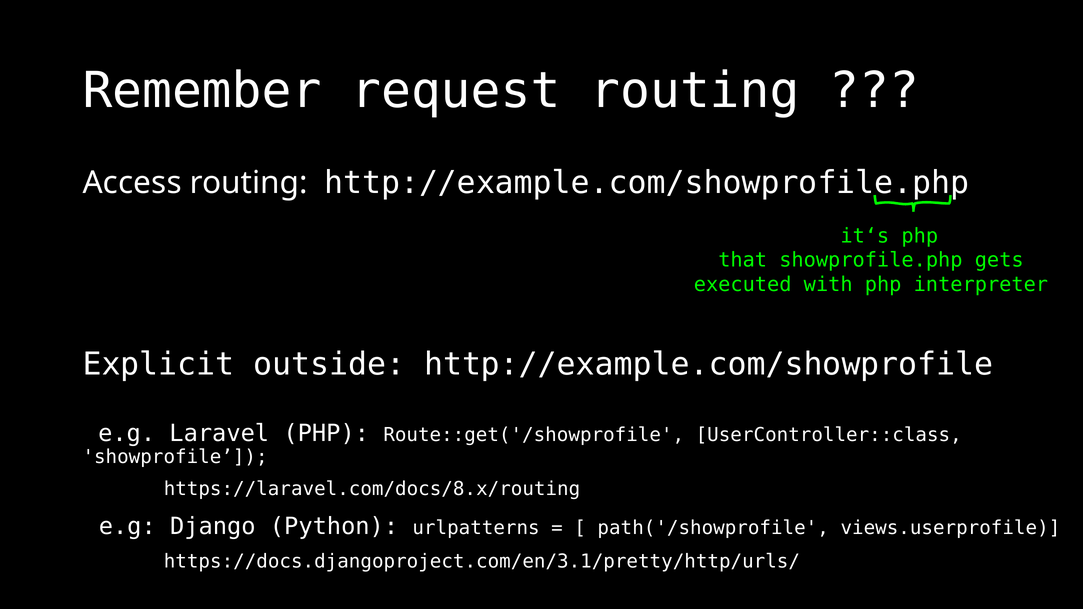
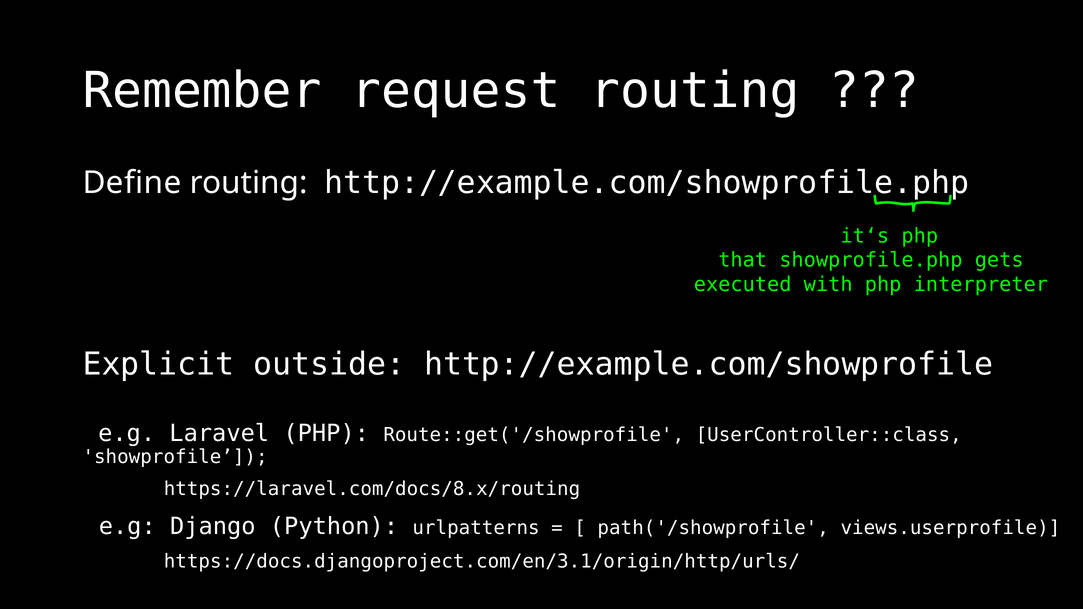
Access: Access -> Define
https://docs.djangoproject.com/en/3.1/pretty/http/urls/: https://docs.djangoproject.com/en/3.1/pretty/http/urls/ -> https://docs.djangoproject.com/en/3.1/origin/http/urls/
